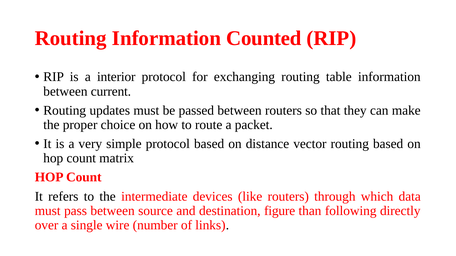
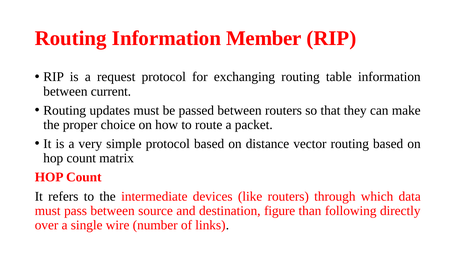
Counted: Counted -> Member
interior: interior -> request
